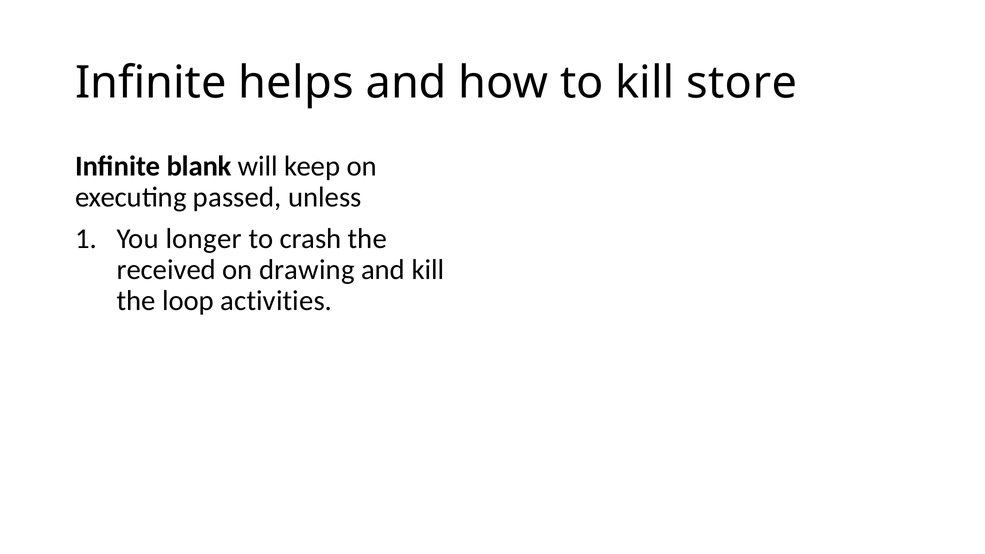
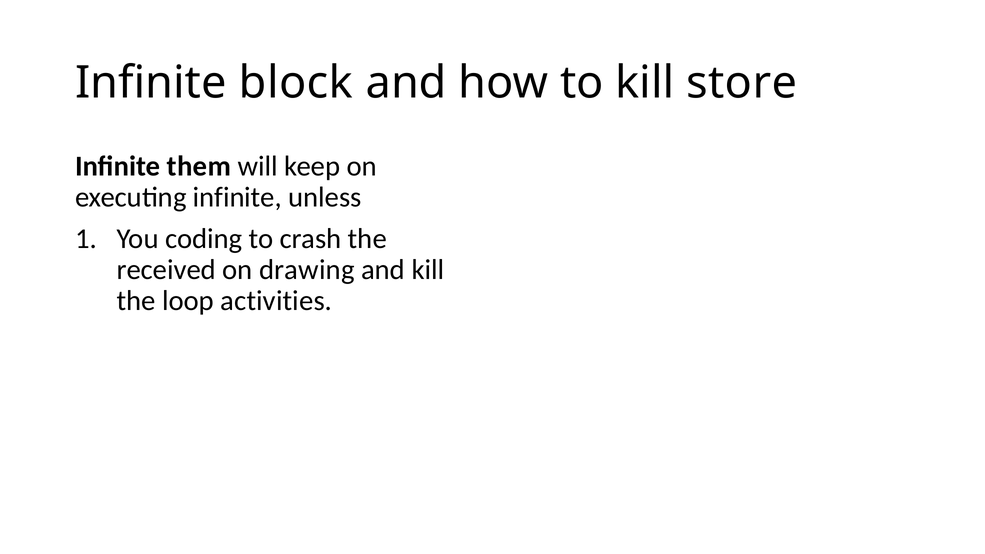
helps: helps -> block
blank: blank -> them
executing passed: passed -> infinite
longer: longer -> coding
